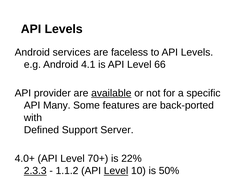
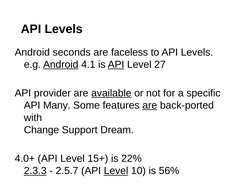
services: services -> seconds
Android at (61, 64) underline: none -> present
API at (116, 64) underline: none -> present
66: 66 -> 27
are at (150, 105) underline: none -> present
Defined: Defined -> Change
Server: Server -> Dream
70+: 70+ -> 15+
1.1.2: 1.1.2 -> 2.5.7
50%: 50% -> 56%
